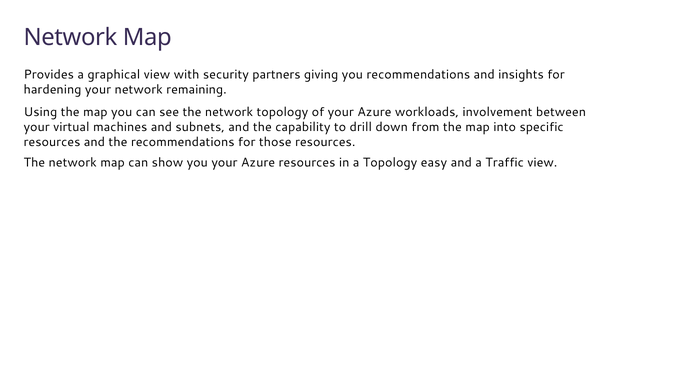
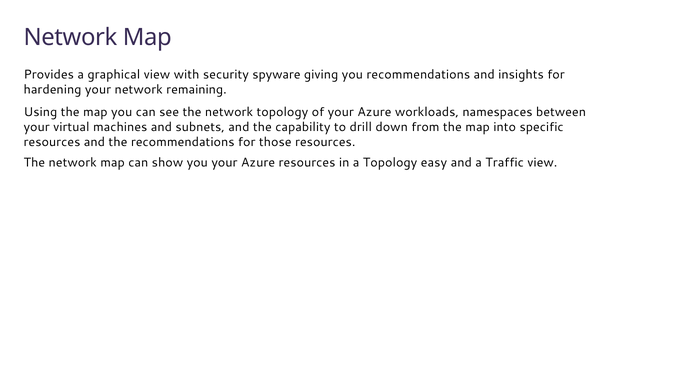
partners: partners -> spyware
involvement: involvement -> namespaces
